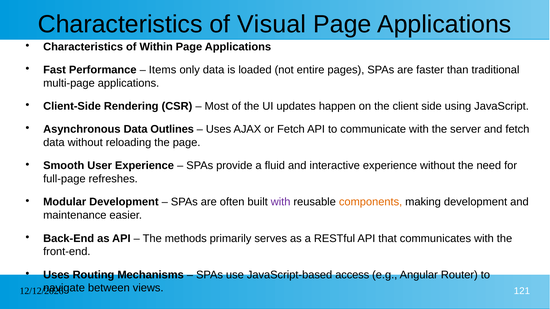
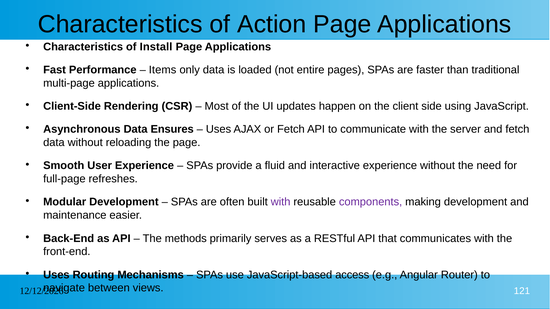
Visual: Visual -> Action
Within: Within -> Install
Outlines: Outlines -> Ensures
components colour: orange -> purple
